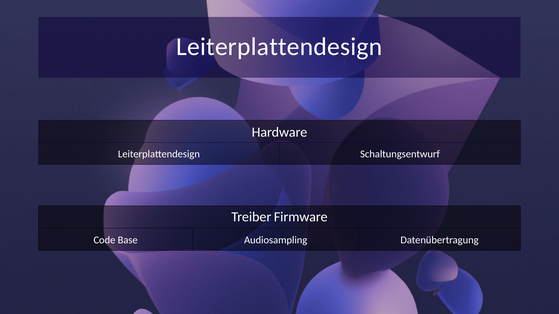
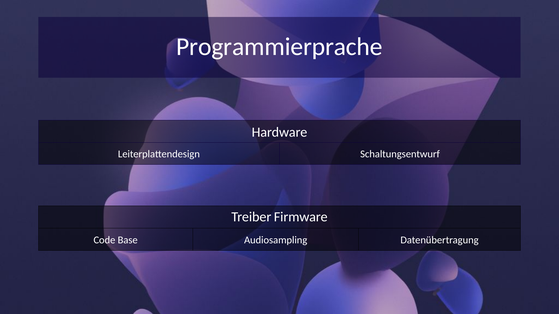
Leiterplattendesign at (279, 47): Leiterplattendesign -> Programmierprache
